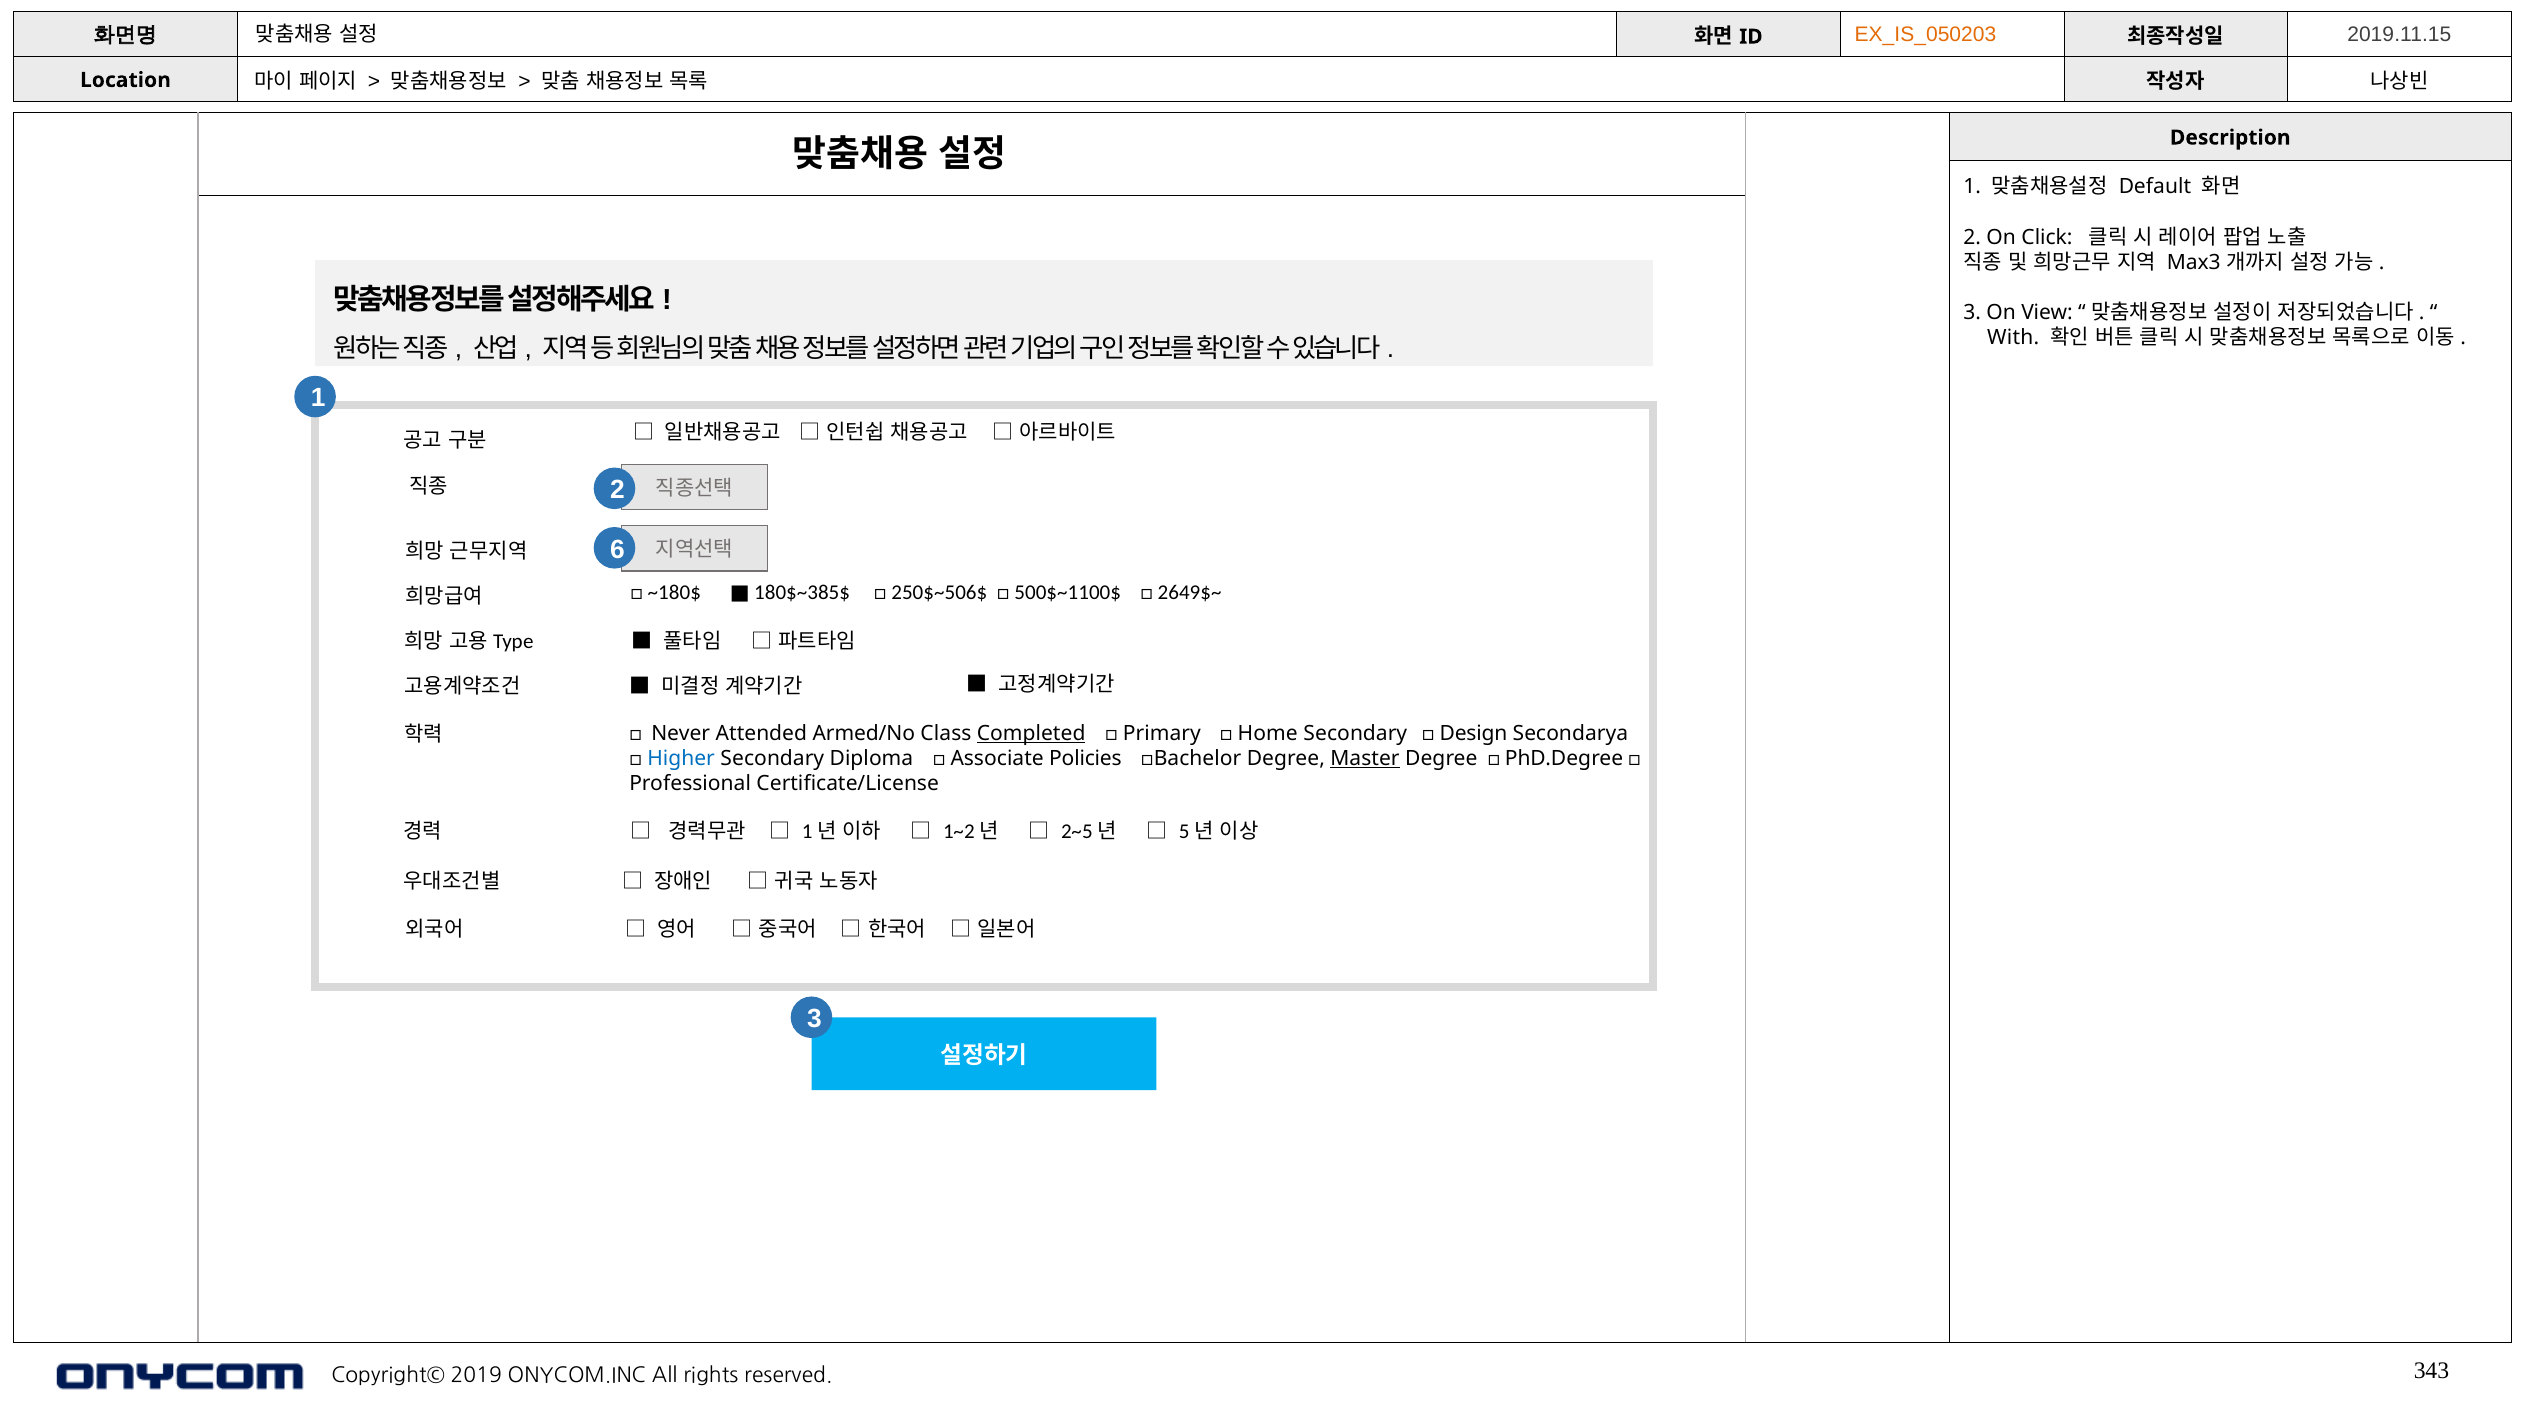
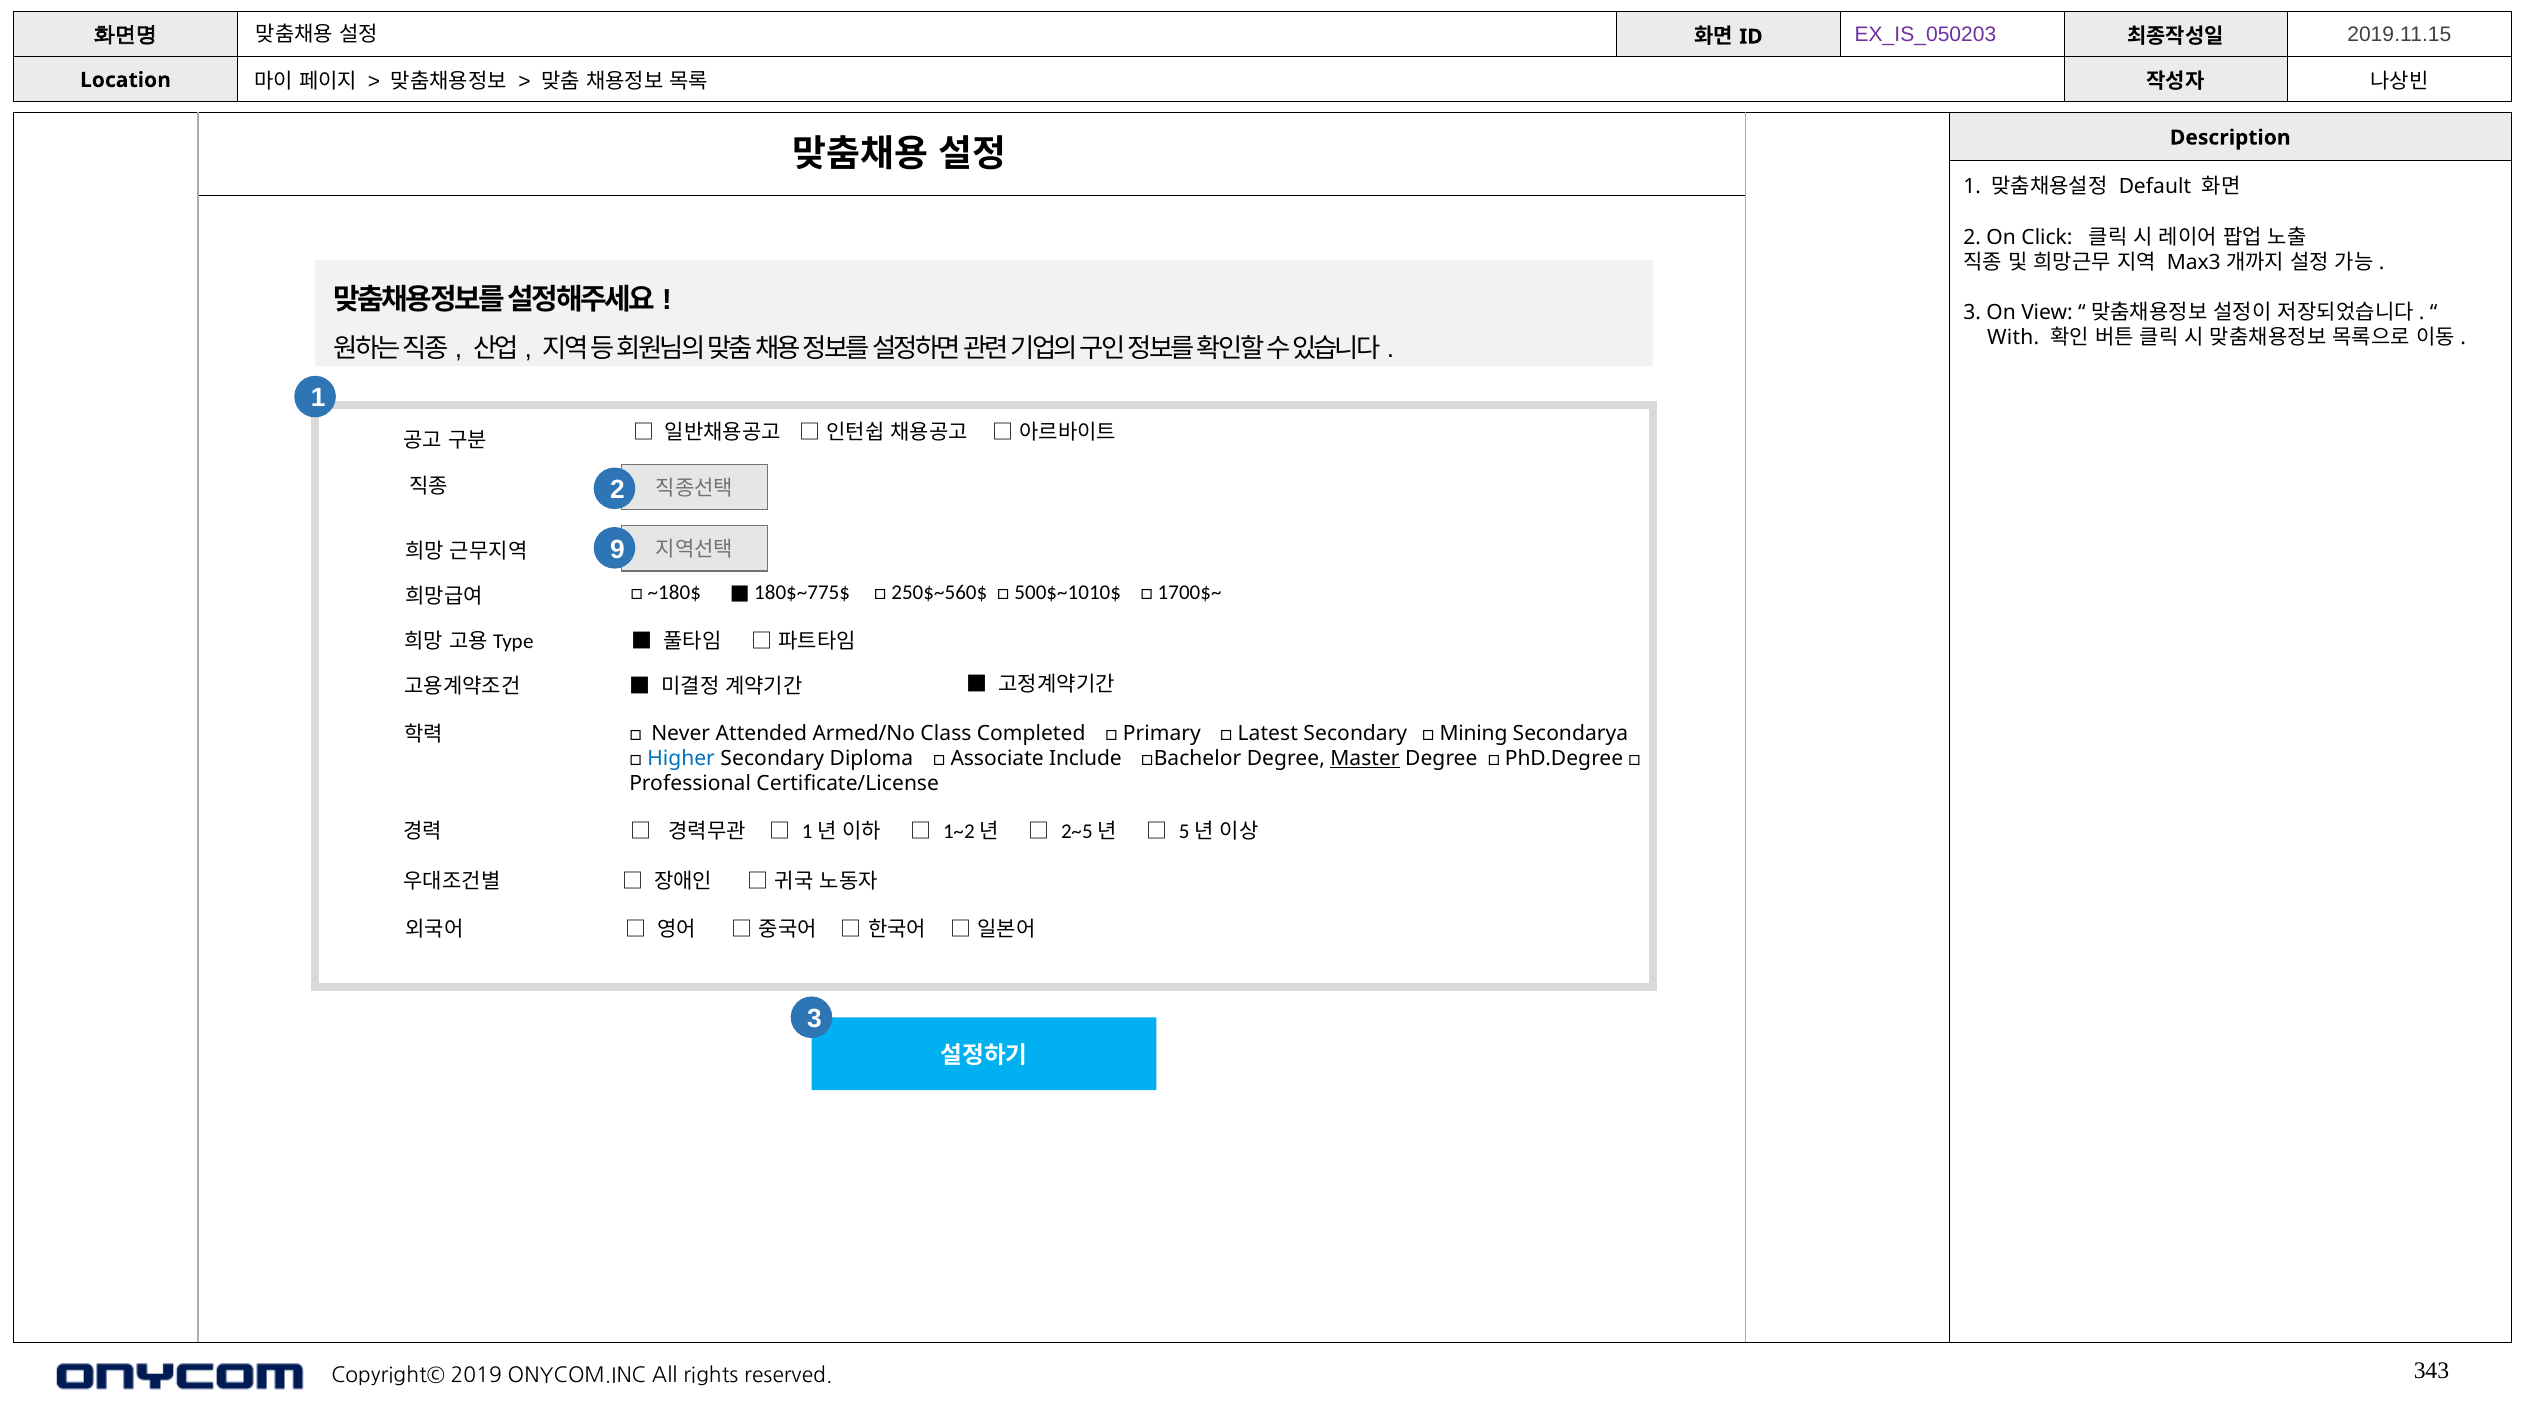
EX_IS_050203 colour: orange -> purple
6: 6 -> 9
180$~385$: 180$~385$ -> 180$~775$
250$~506$: 250$~506$ -> 250$~560$
500$~1100$: 500$~1100$ -> 500$~1010$
2649$~: 2649$~ -> 1700$~
Completed underline: present -> none
Home: Home -> Latest
Design: Design -> Mining
Policies: Policies -> Include
